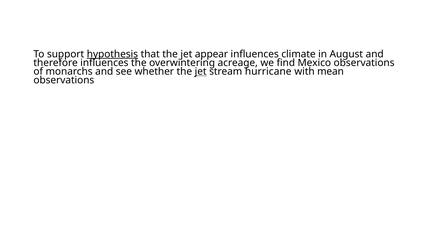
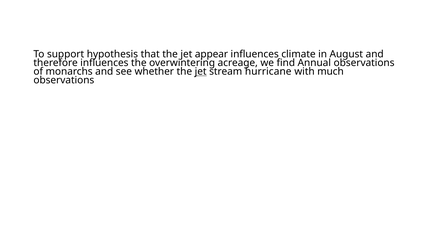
hypothesis underline: present -> none
Mexico: Mexico -> Annual
mean: mean -> much
